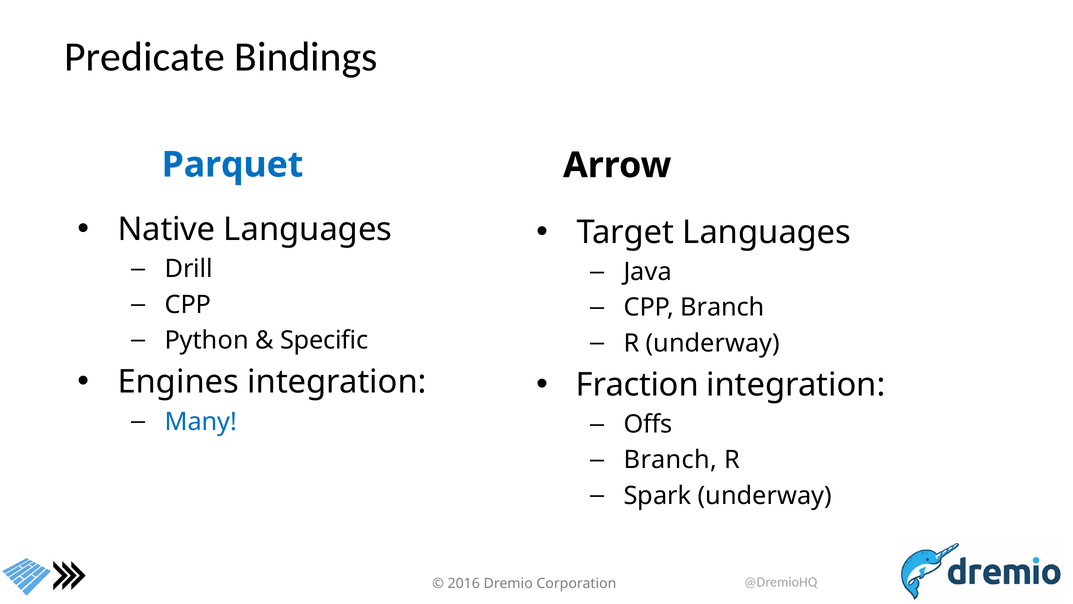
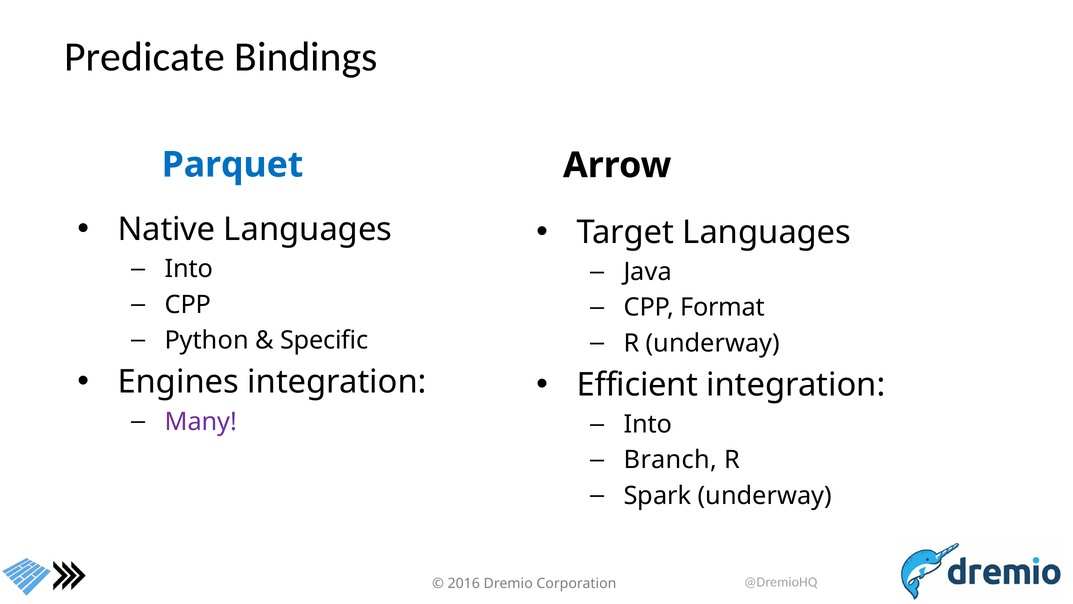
Drill at (189, 269): Drill -> Into
CPP Branch: Branch -> Format
Fraction: Fraction -> Efficient
Many colour: blue -> purple
Offs at (648, 424): Offs -> Into
